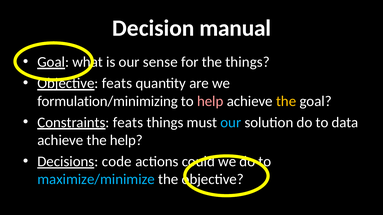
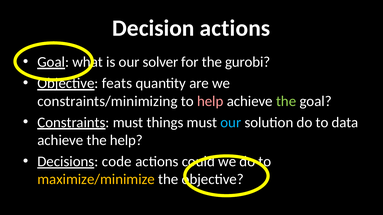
Decision manual: manual -> actions
sense: sense -> solver
the things: things -> gurobi
formulation/minimizing: formulation/minimizing -> constraints/minimizing
the at (286, 101) colour: yellow -> light green
Constraints feats: feats -> must
maximize/minimize colour: light blue -> yellow
